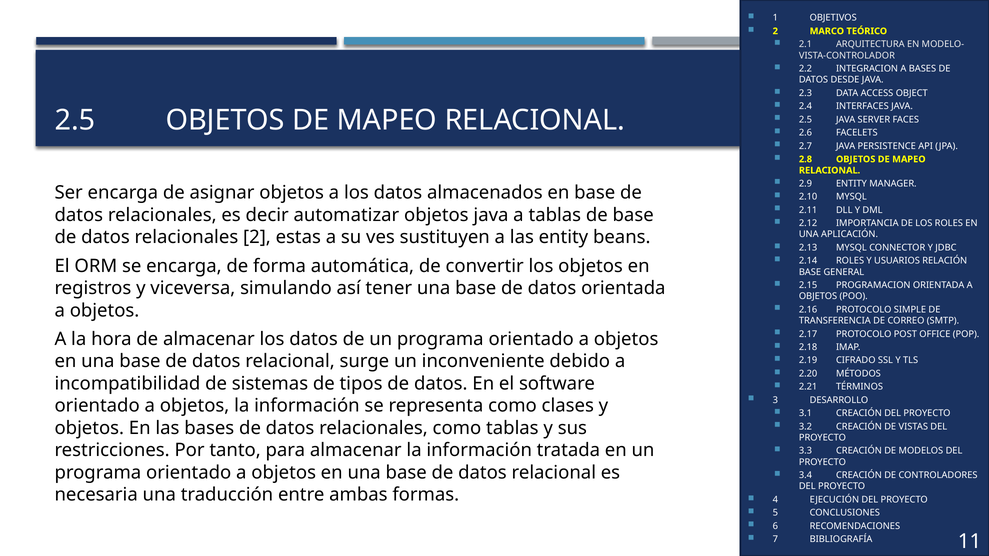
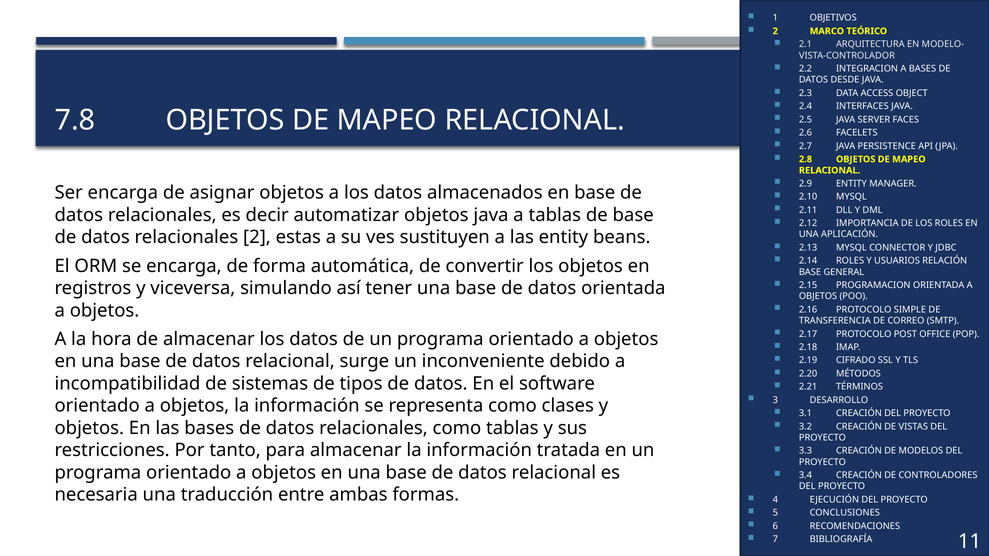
2.5 at (75, 120): 2.5 -> 7.8
